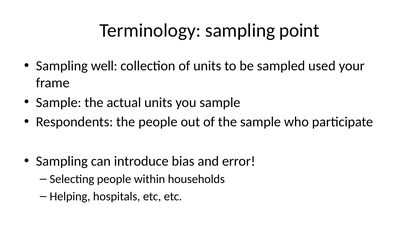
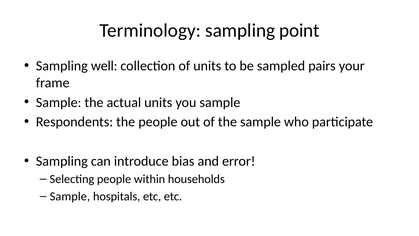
used: used -> pairs
Helping at (70, 196): Helping -> Sample
